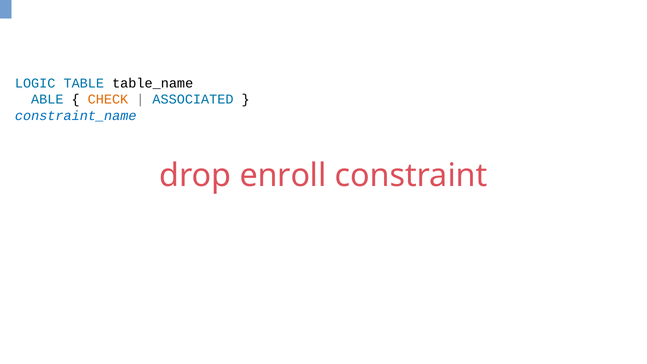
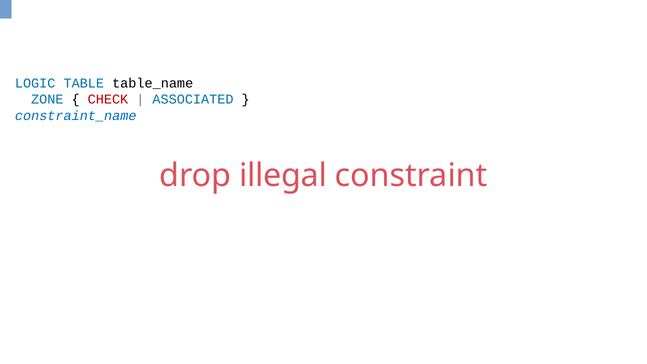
ABLE: ABLE -> ZONE
CHECK colour: orange -> red
enroll: enroll -> illegal
